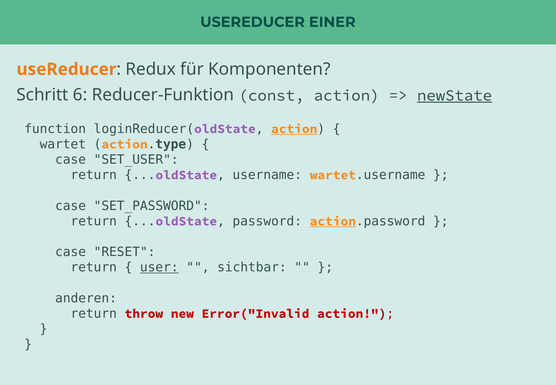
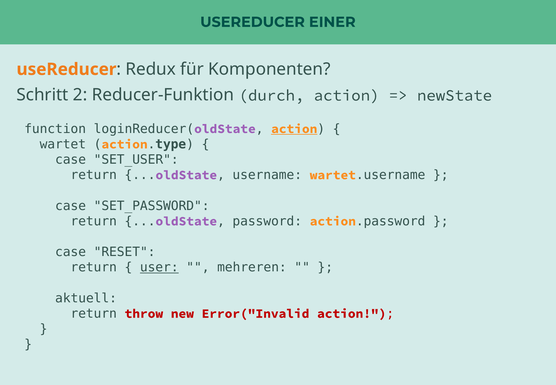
6: 6 -> 2
const: const -> durch
newState underline: present -> none
action at (333, 221) underline: present -> none
sichtbar: sichtbar -> mehreren
anderen: anderen -> aktuell
